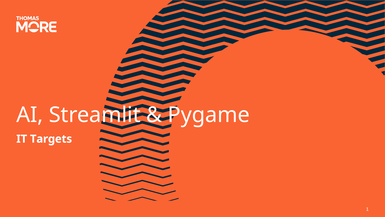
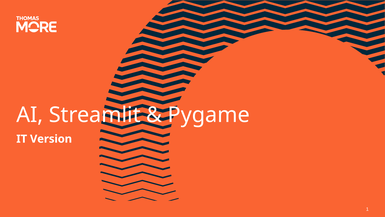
Targets: Targets -> Version
